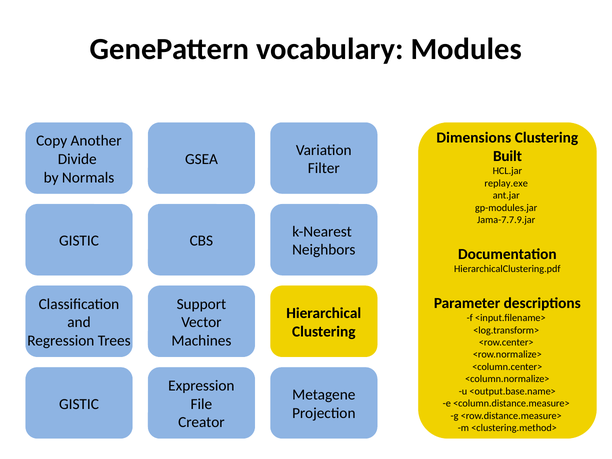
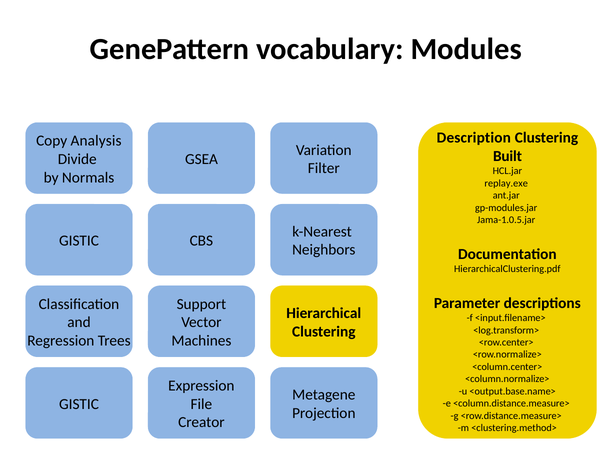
Dimensions: Dimensions -> Description
Another: Another -> Analysis
Jama-7.7.9.jar: Jama-7.7.9.jar -> Jama-1.0.5.jar
